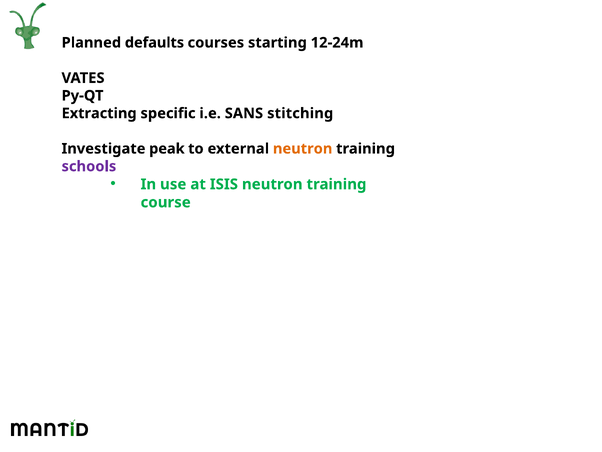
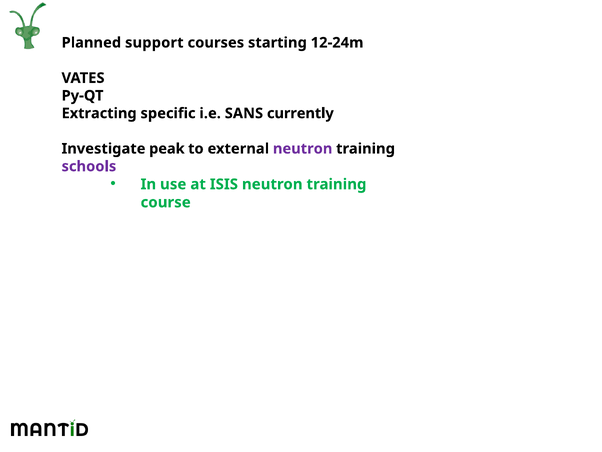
defaults: defaults -> support
stitching: stitching -> currently
neutron at (303, 149) colour: orange -> purple
